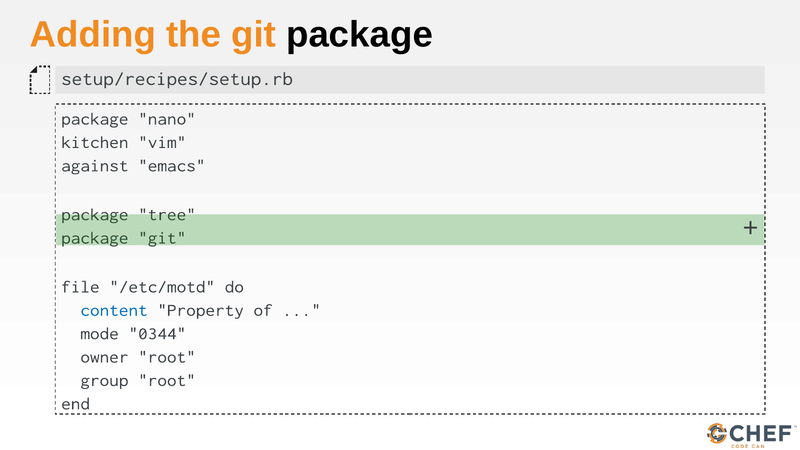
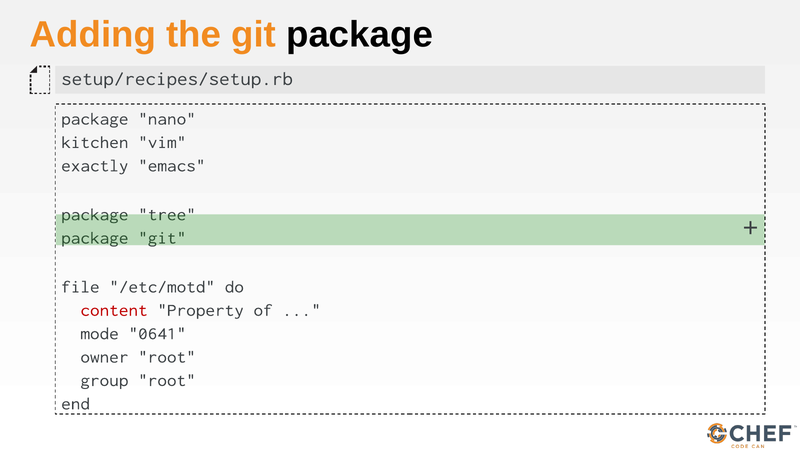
against: against -> exactly
content colour: blue -> red
0344: 0344 -> 0641
